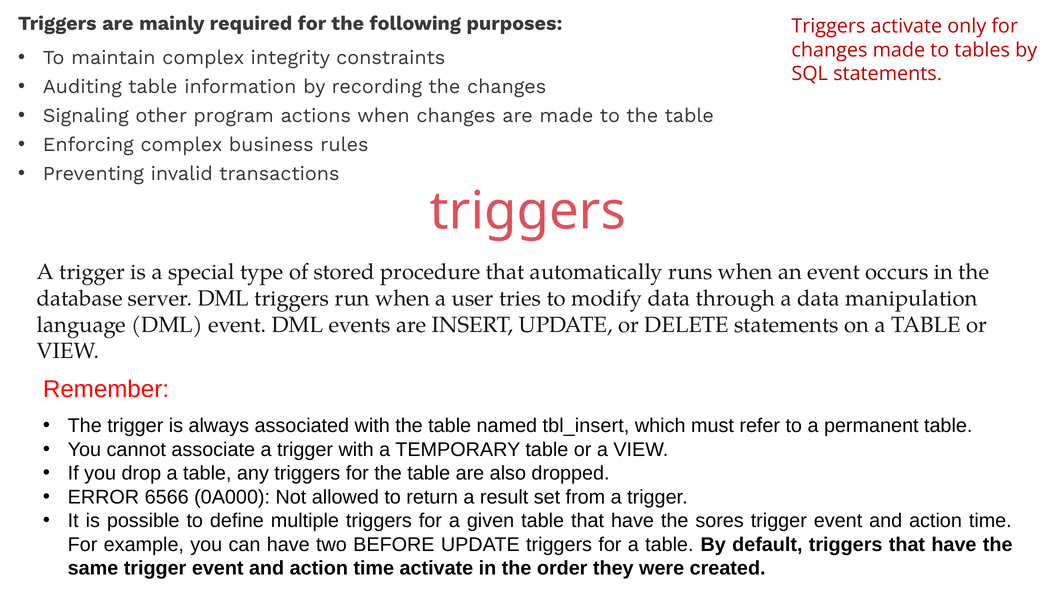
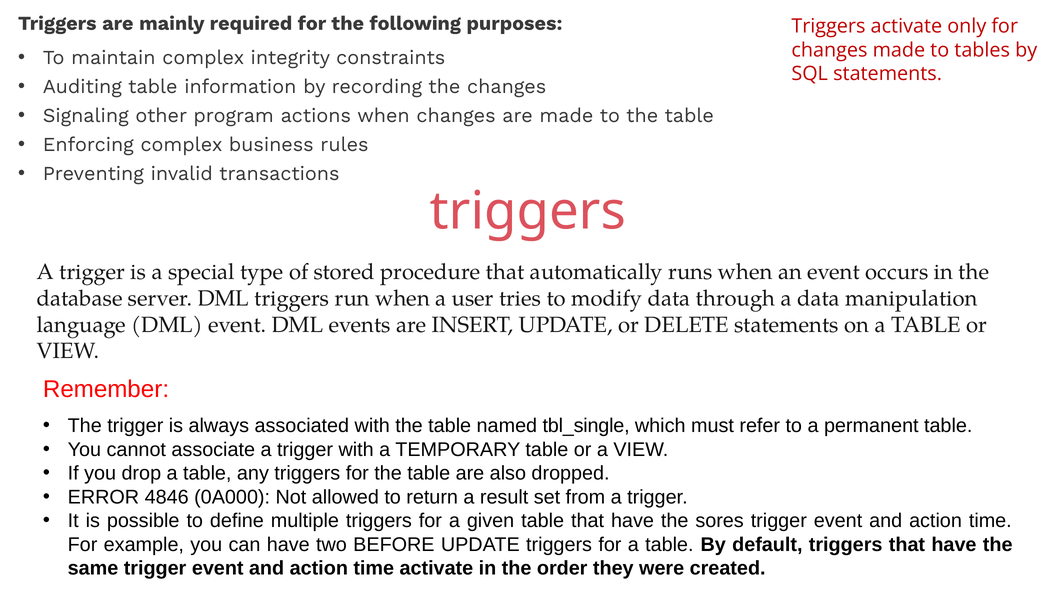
tbl_insert: tbl_insert -> tbl_single
6566: 6566 -> 4846
